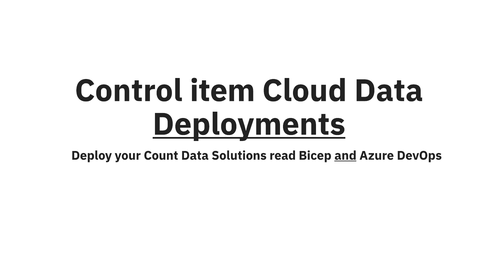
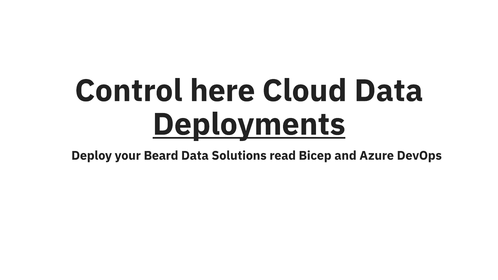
item: item -> here
Count: Count -> Beard
and underline: present -> none
